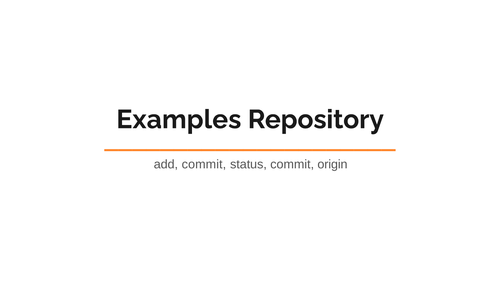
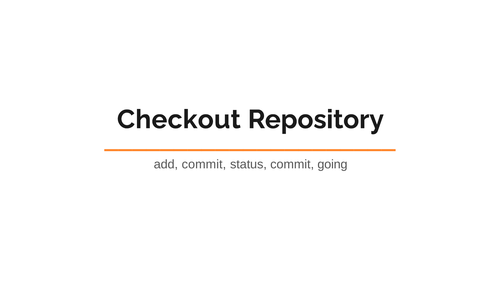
Examples: Examples -> Checkout
origin: origin -> going
